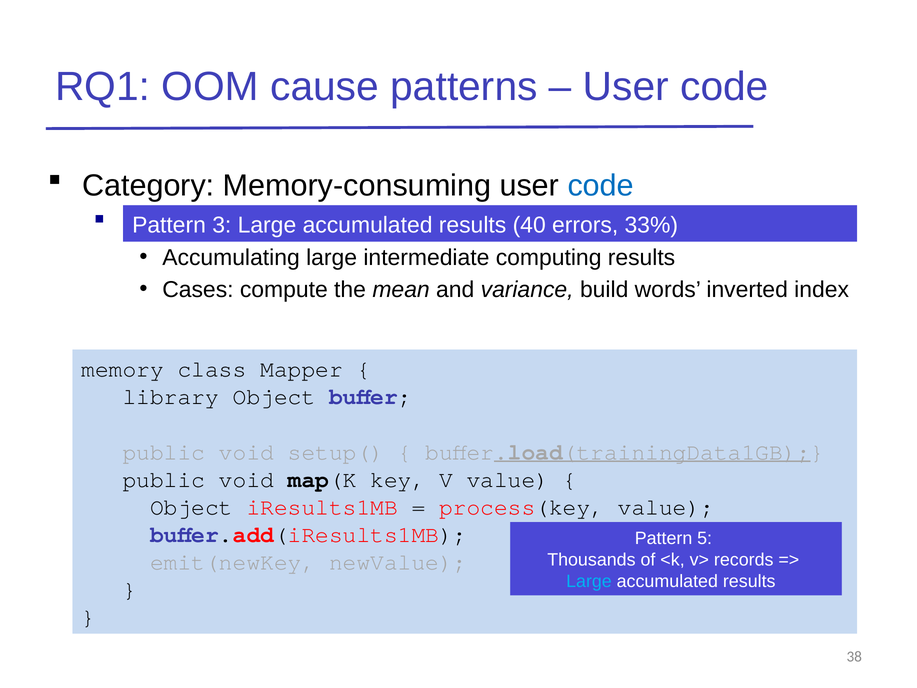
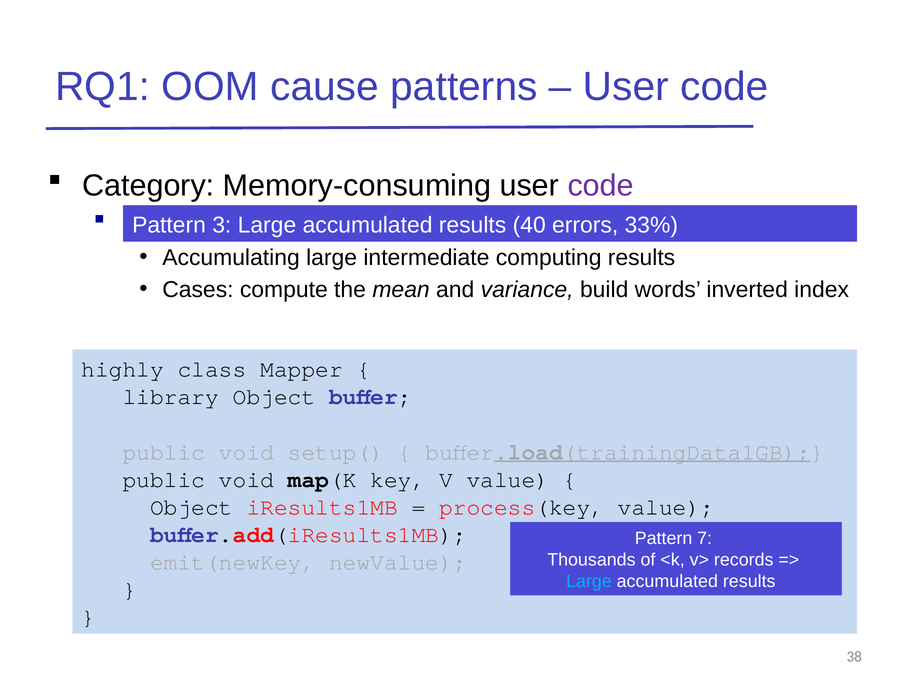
code at (601, 186) colour: blue -> purple
memory: memory -> highly
Pattern 5: 5 -> 7
